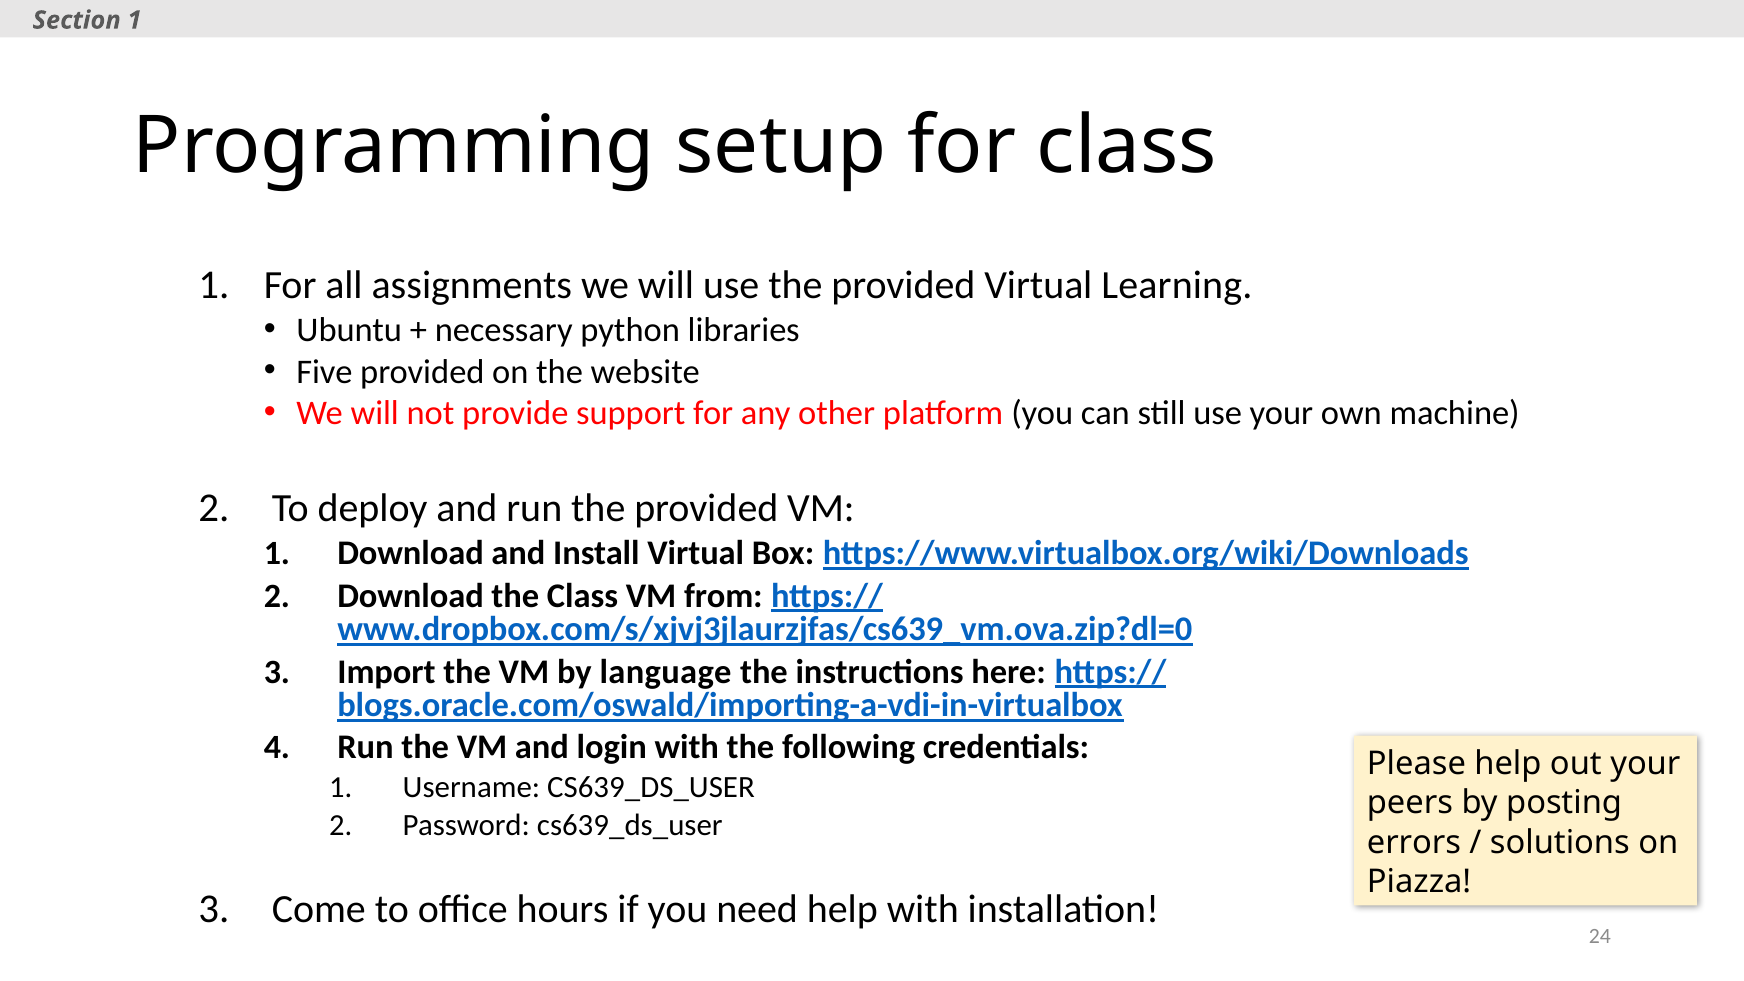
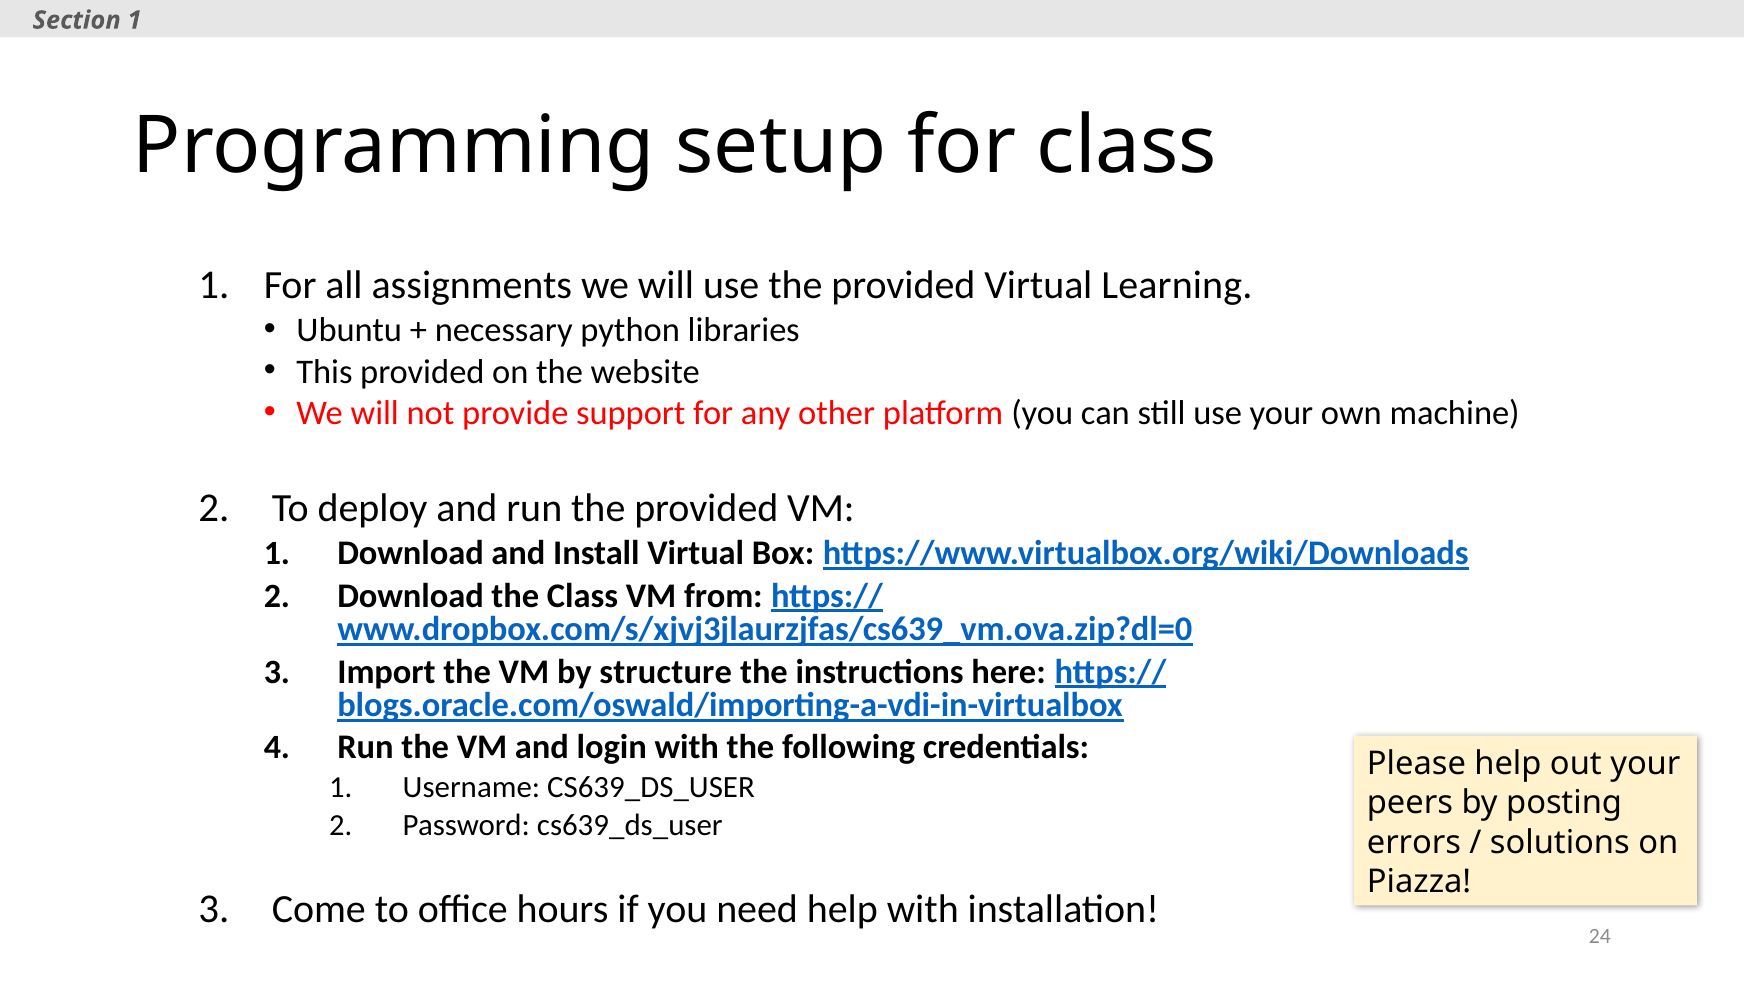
Five: Five -> This
language: language -> structure
